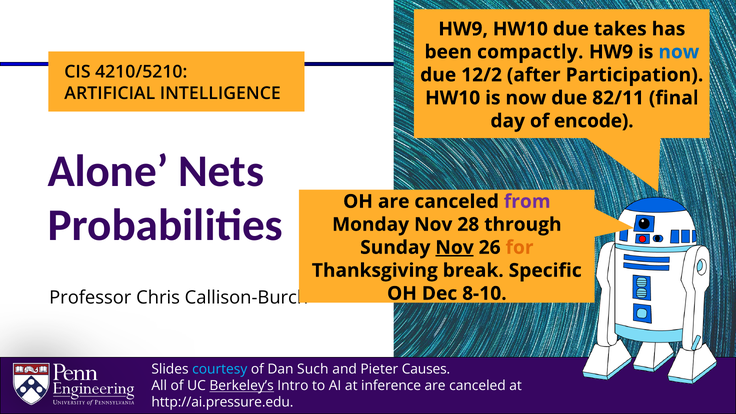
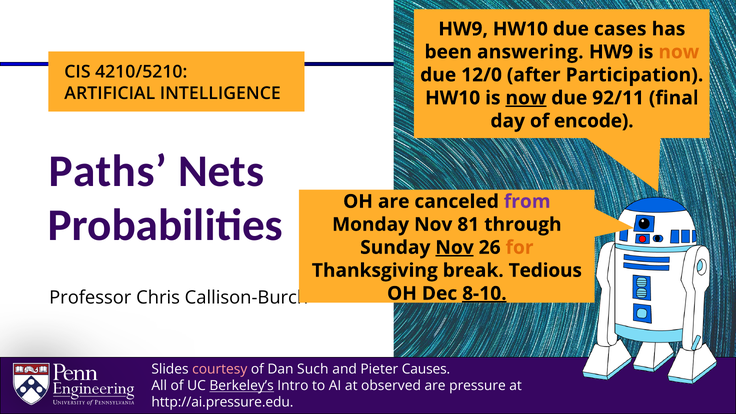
takes: takes -> cases
compactly: compactly -> answering
now at (679, 52) colour: blue -> orange
12/2: 12/2 -> 12/0
now at (526, 98) underline: none -> present
82/11: 82/11 -> 92/11
Alone: Alone -> Paths
28: 28 -> 81
Specific: Specific -> Tedious
8-10 underline: none -> present
courtesy colour: light blue -> pink
inference: inference -> observed
canceled at (477, 386): canceled -> pressure
